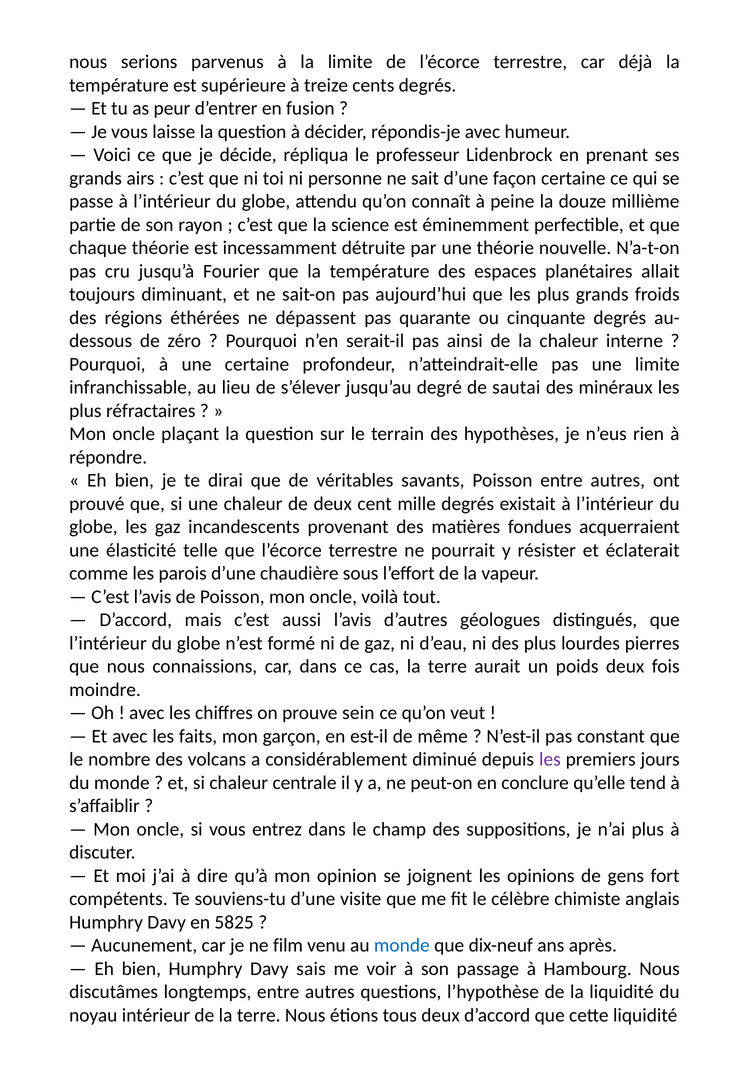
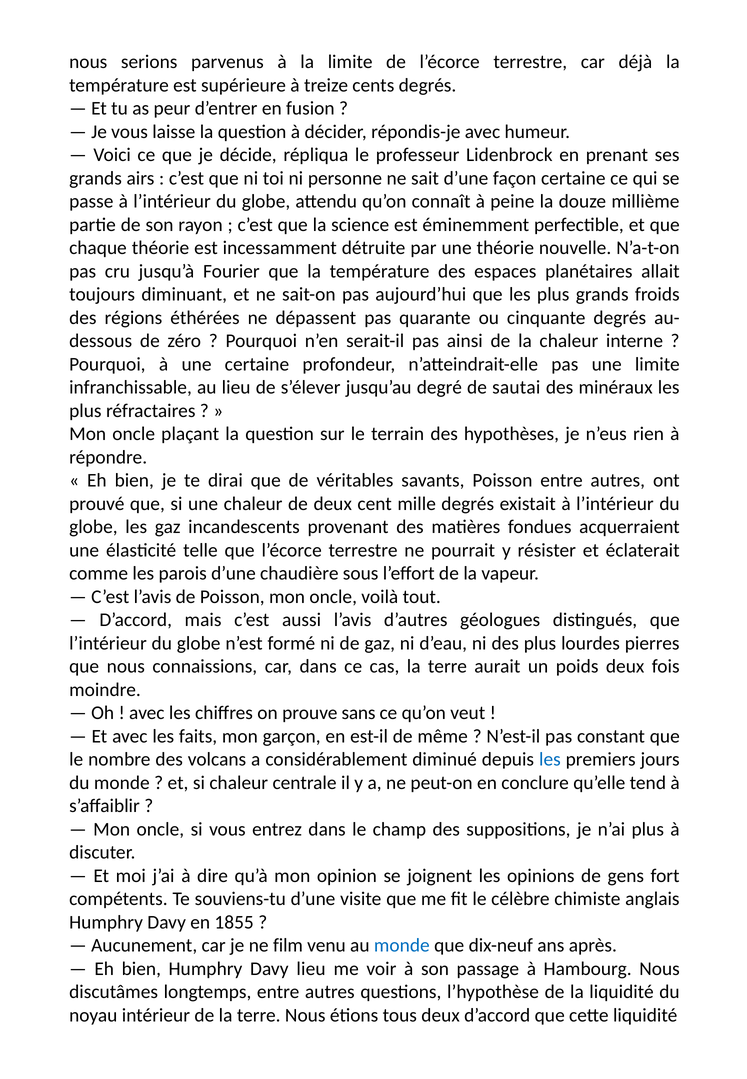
sein: sein -> sans
les at (550, 760) colour: purple -> blue
5825: 5825 -> 1855
Davy sais: sais -> lieu
